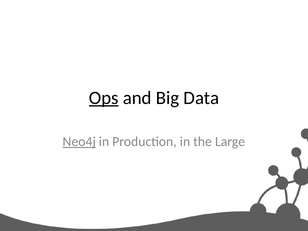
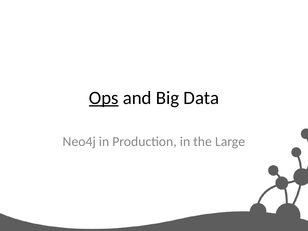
Neo4j underline: present -> none
